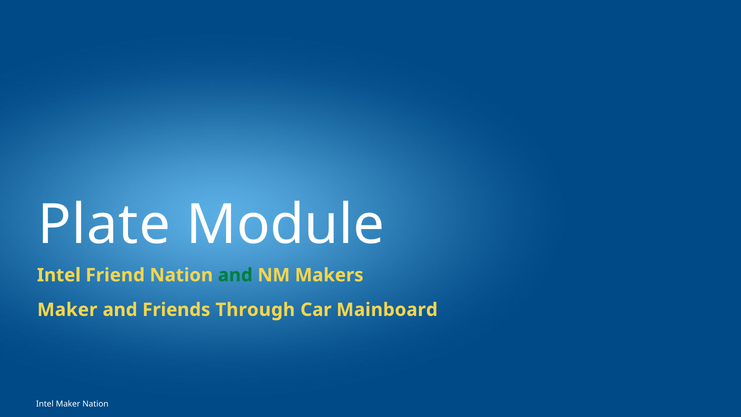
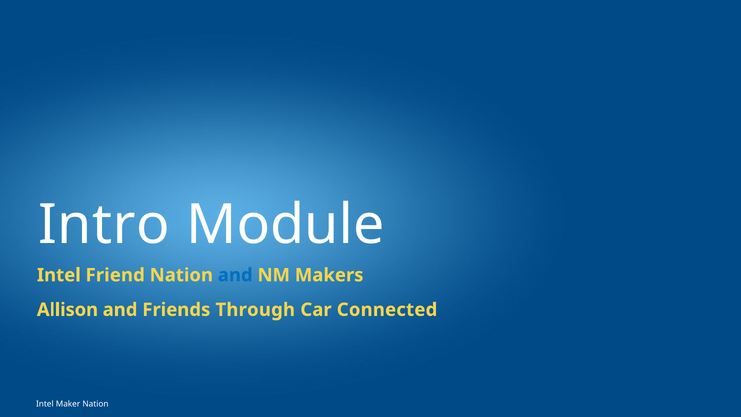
Plate: Plate -> Intro
and at (235, 275) colour: green -> blue
Maker at (67, 310): Maker -> Allison
Mainboard: Mainboard -> Connected
